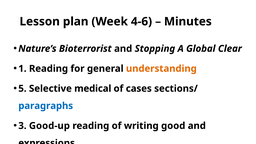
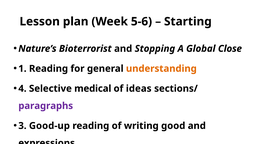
4-6: 4-6 -> 5-6
Minutes: Minutes -> Starting
Clear: Clear -> Close
5: 5 -> 4
cases: cases -> ideas
paragraphs colour: blue -> purple
